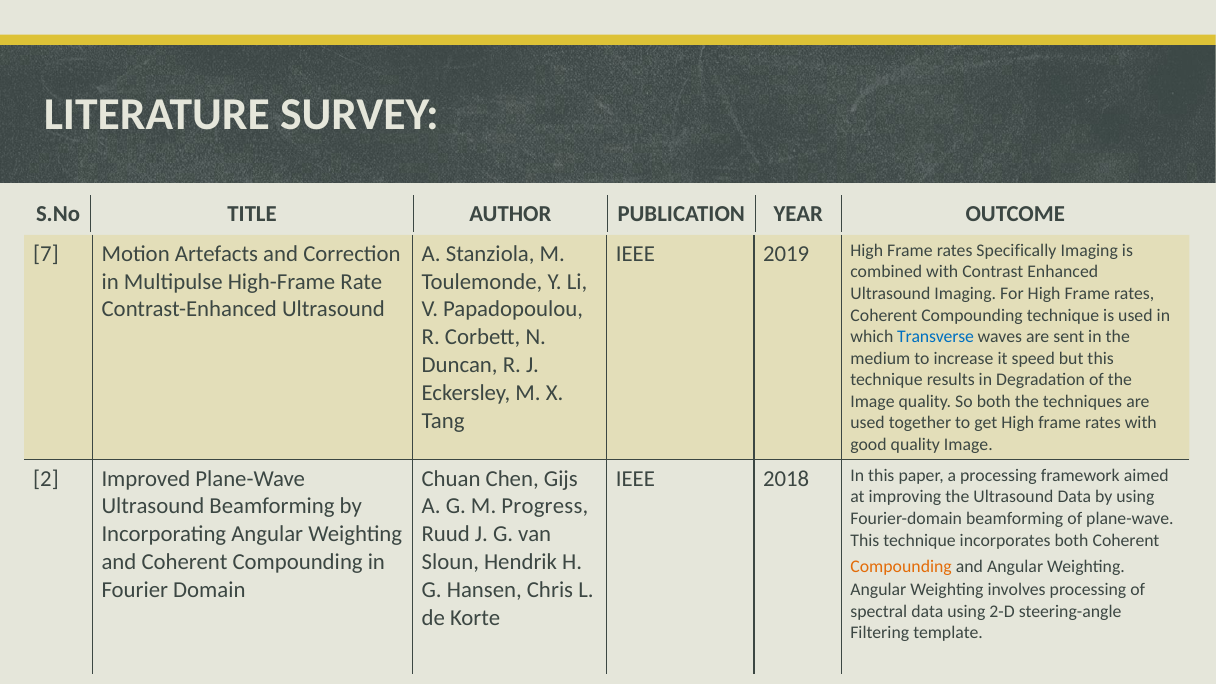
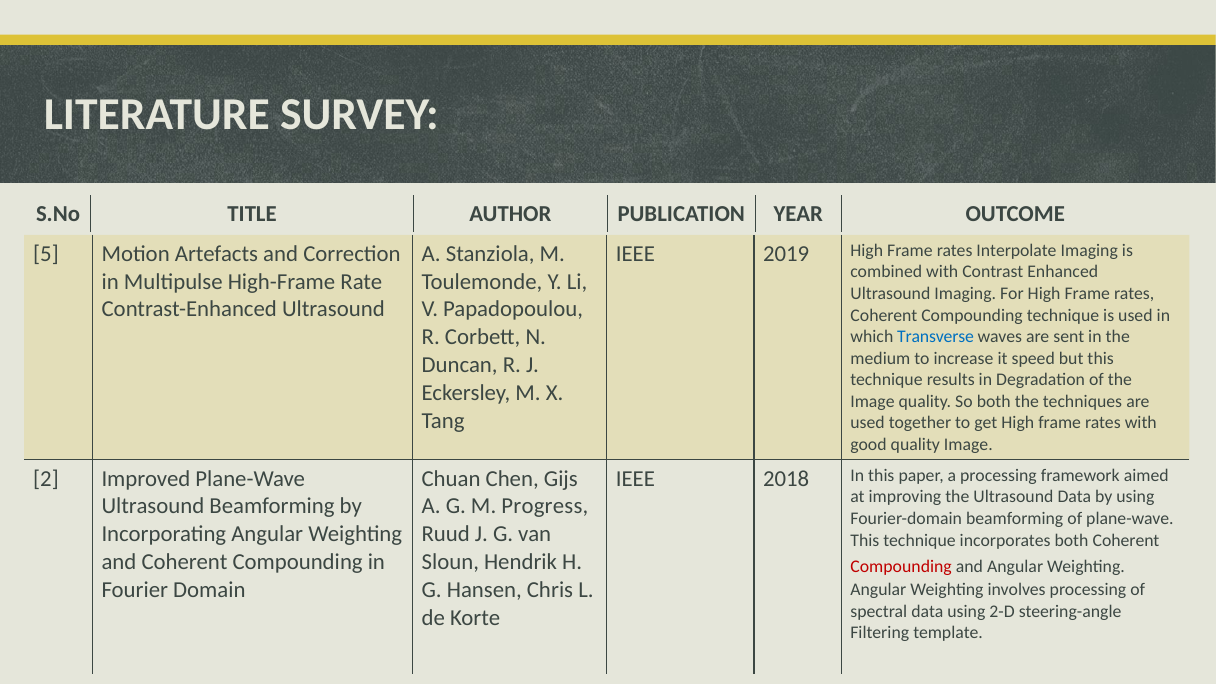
7: 7 -> 5
Specifically: Specifically -> Interpolate
Compounding at (901, 567) colour: orange -> red
